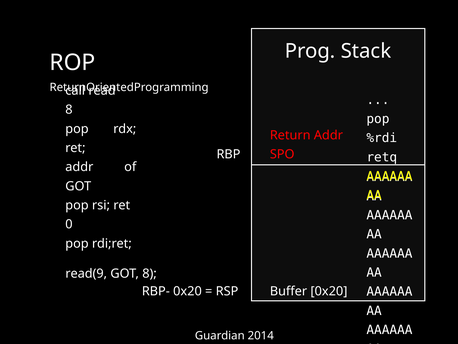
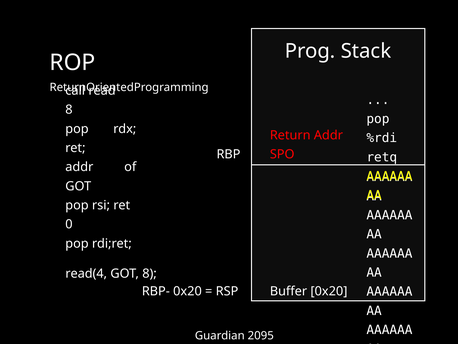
read(9: read(9 -> read(4
2014: 2014 -> 2095
